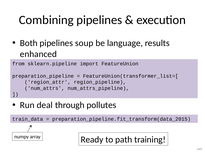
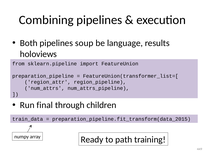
enhanced: enhanced -> holoviews
deal: deal -> final
pollutes: pollutes -> children
